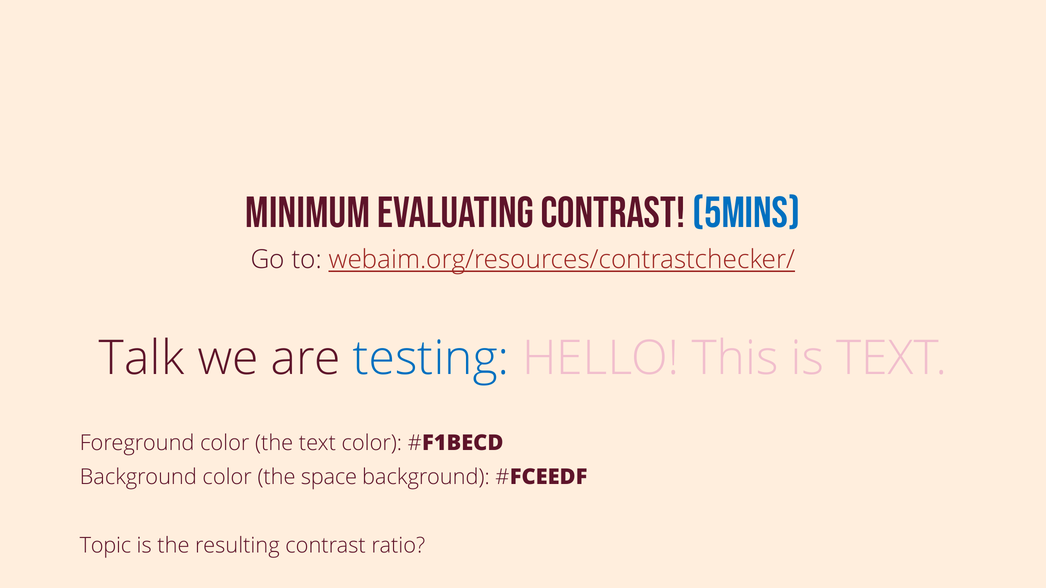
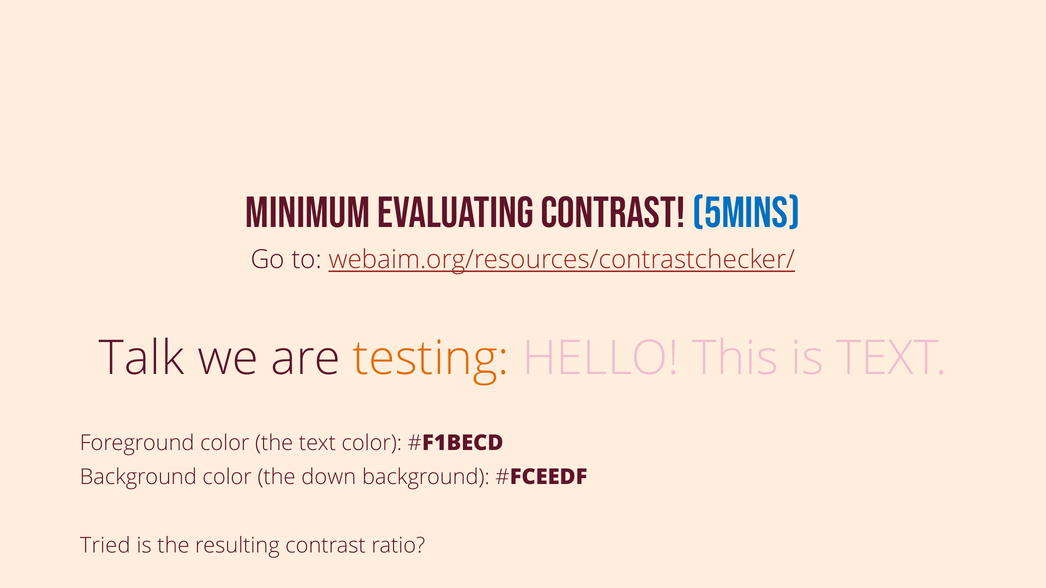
testing colour: blue -> orange
space: space -> down
Topic: Topic -> Tried
